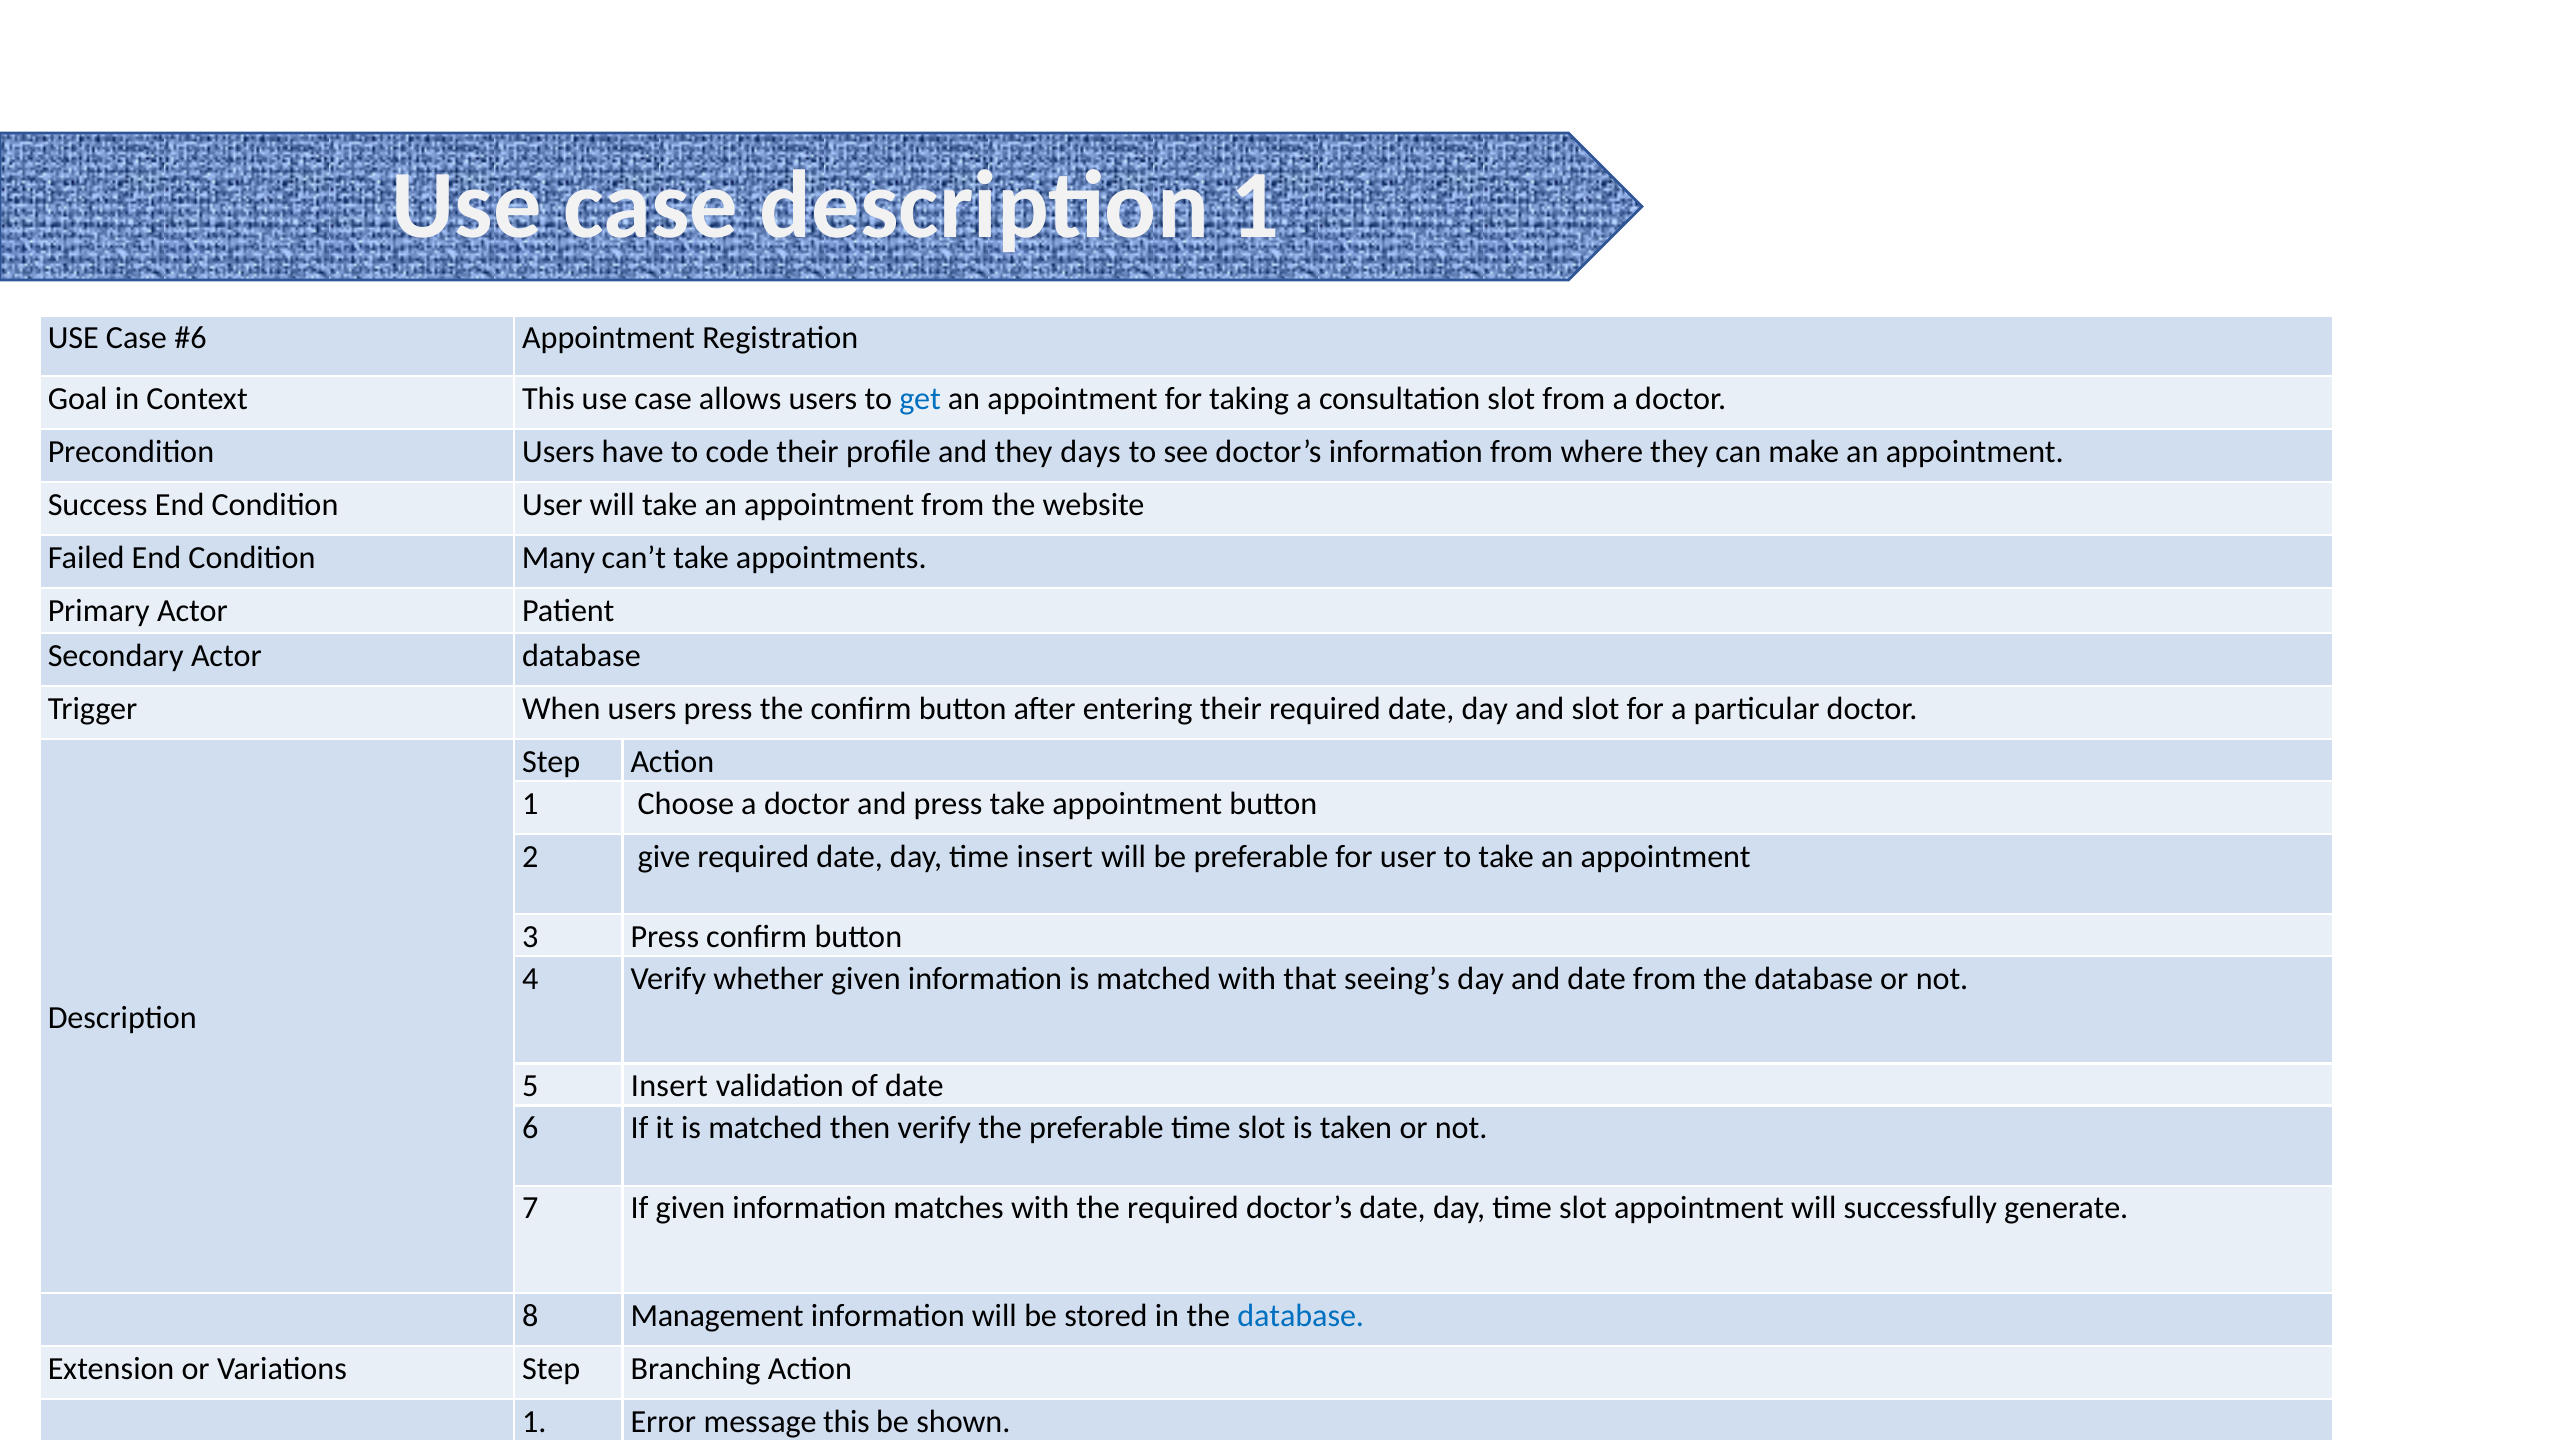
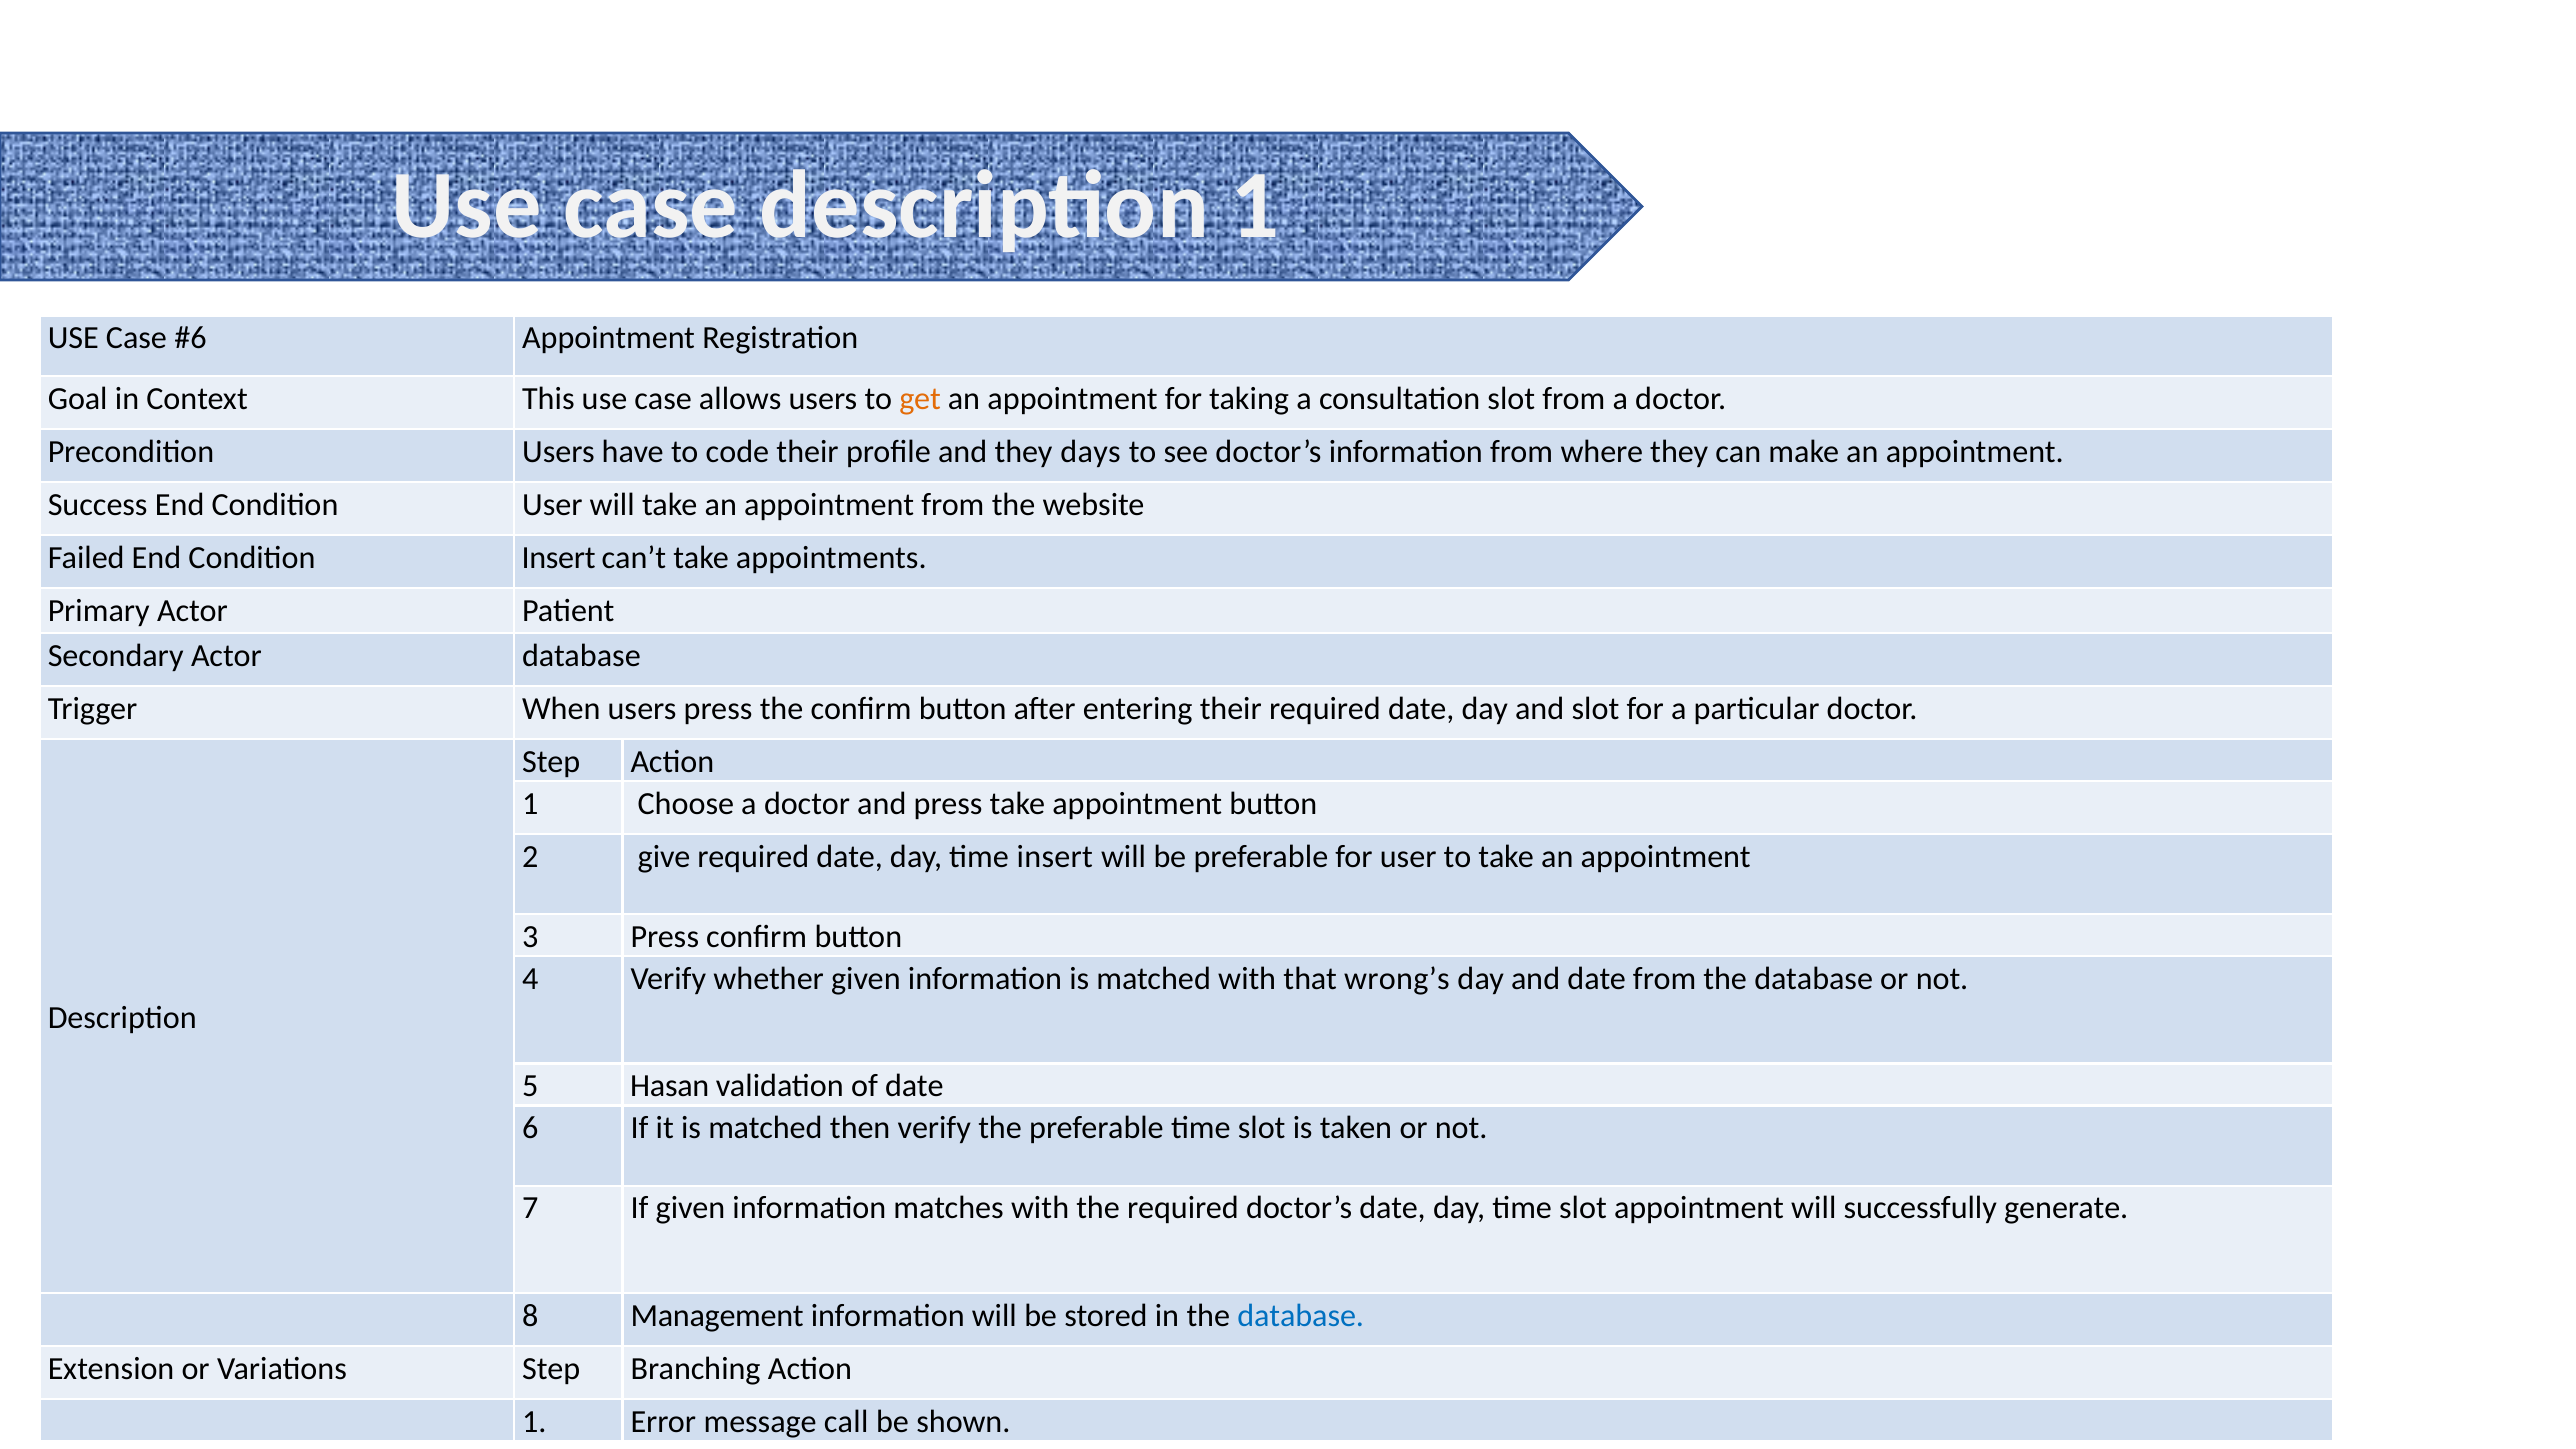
get colour: blue -> orange
Condition Many: Many -> Insert
seeing’s: seeing’s -> wrong’s
5 Insert: Insert -> Hasan
message this: this -> call
